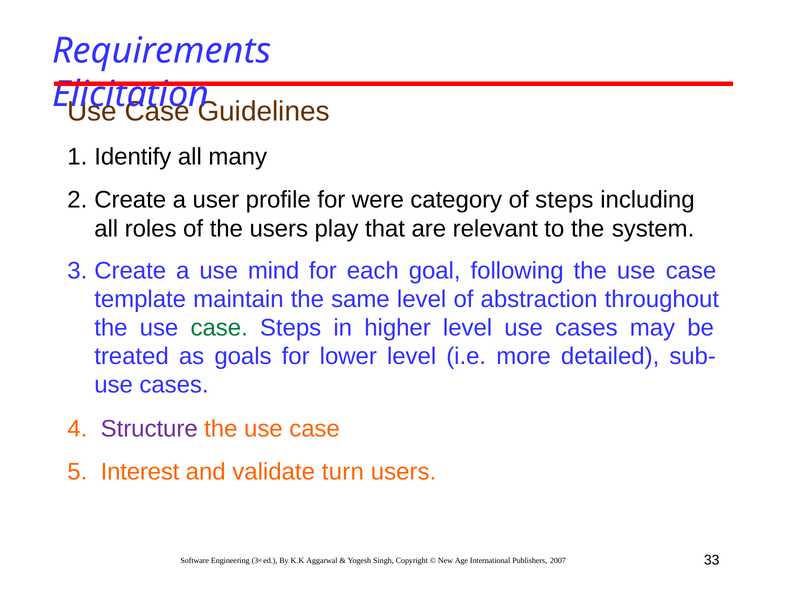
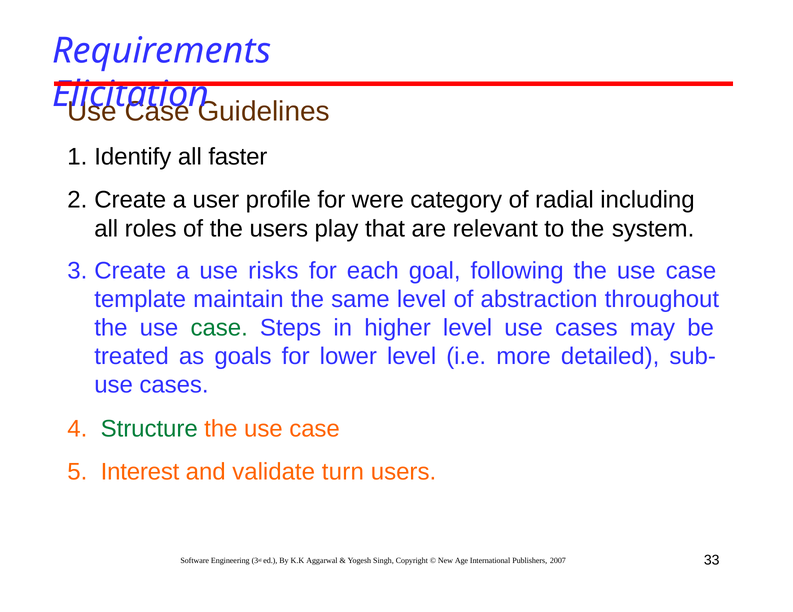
many: many -> faster
of steps: steps -> radial
mind: mind -> risks
Structure colour: purple -> green
